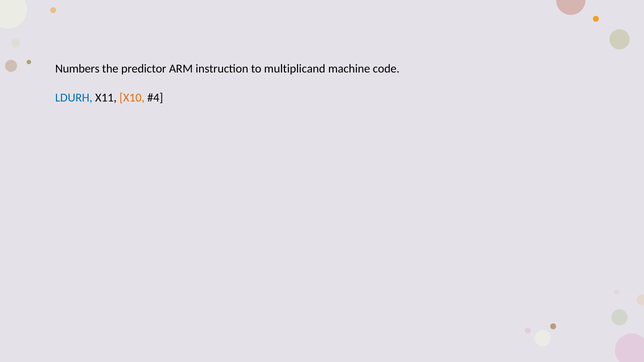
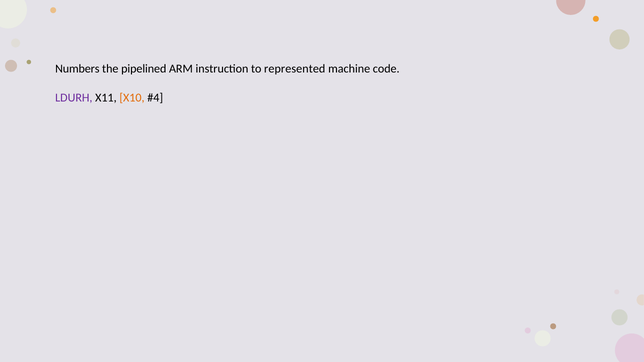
predictor: predictor -> pipelined
multiplicand: multiplicand -> represented
LDURH colour: blue -> purple
